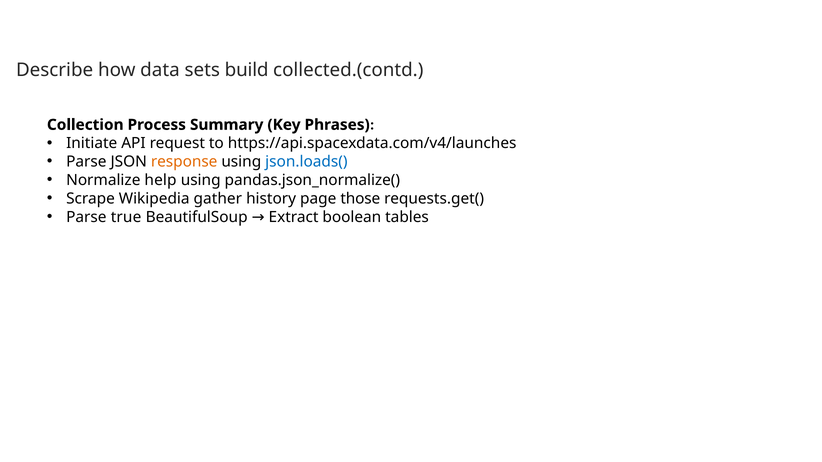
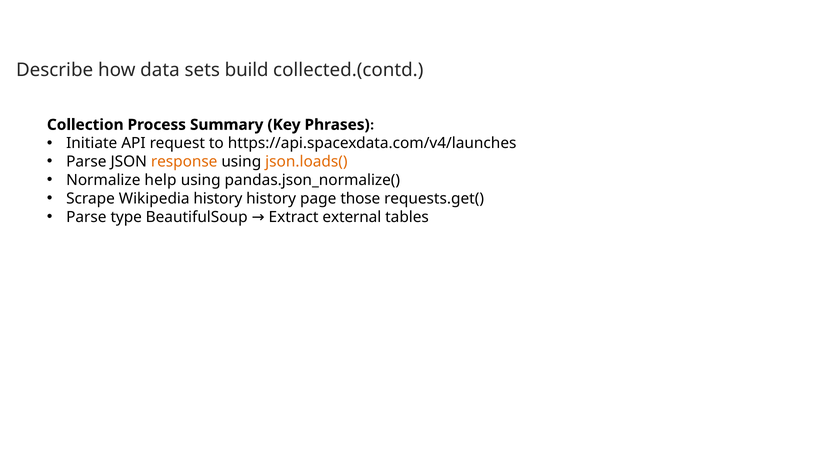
json.loads( colour: blue -> orange
Wikipedia gather: gather -> history
true: true -> type
boolean: boolean -> external
